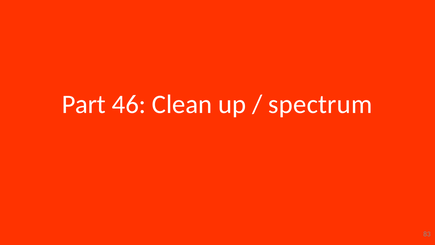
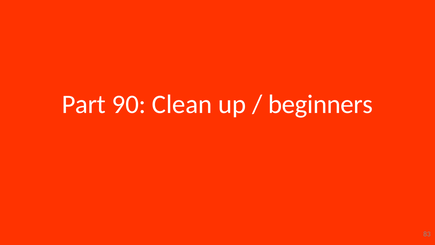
46: 46 -> 90
spectrum: spectrum -> beginners
